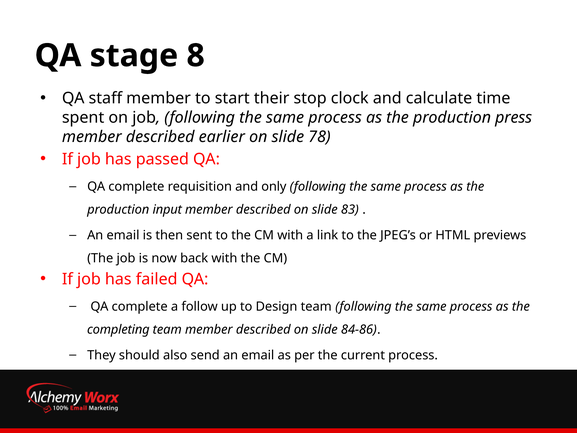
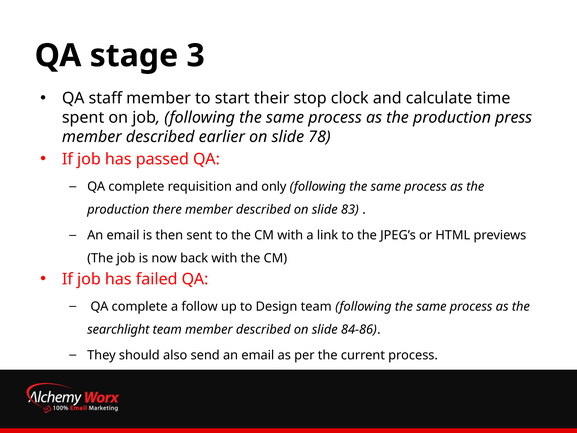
8: 8 -> 3
input: input -> there
completing: completing -> searchlight
